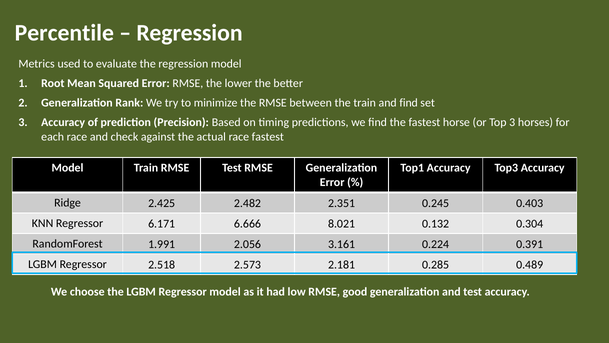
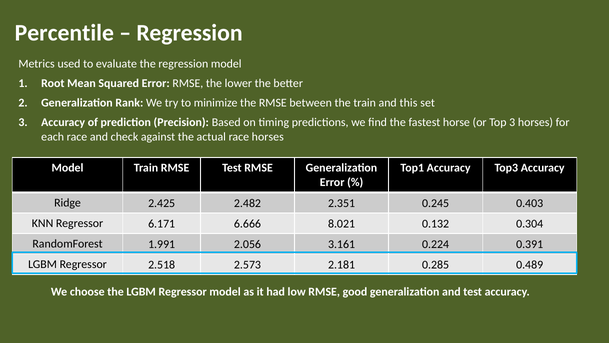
and find: find -> this
race fastest: fastest -> horses
